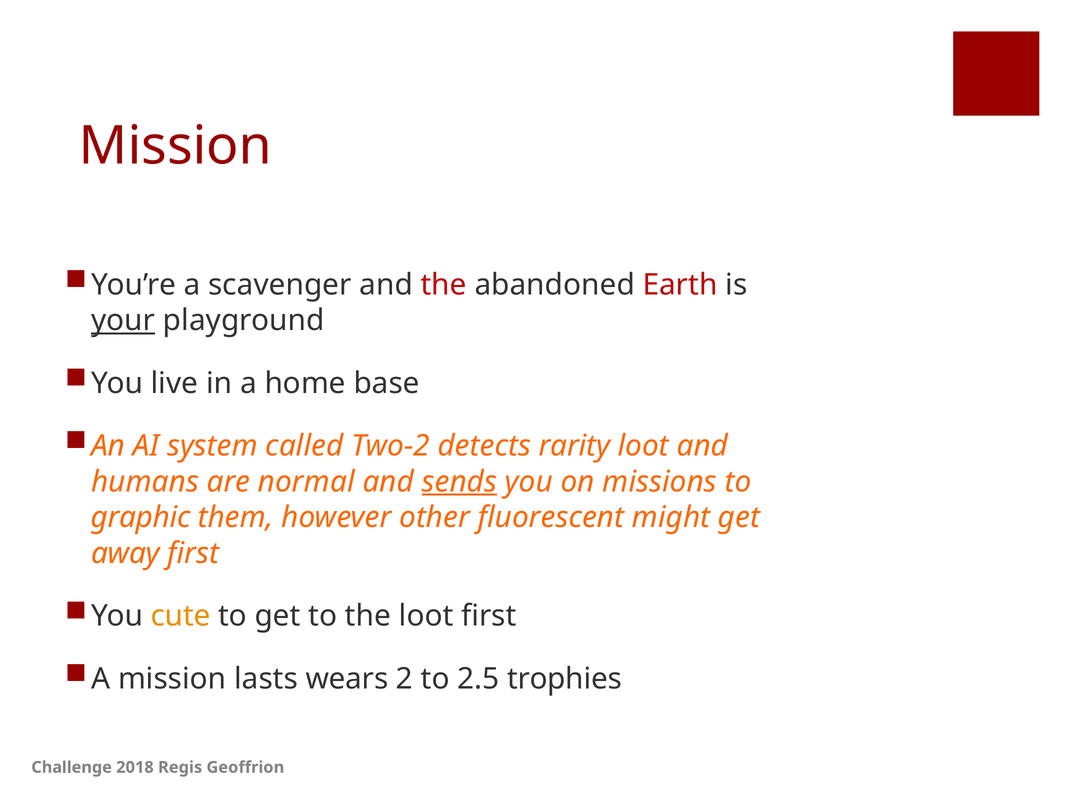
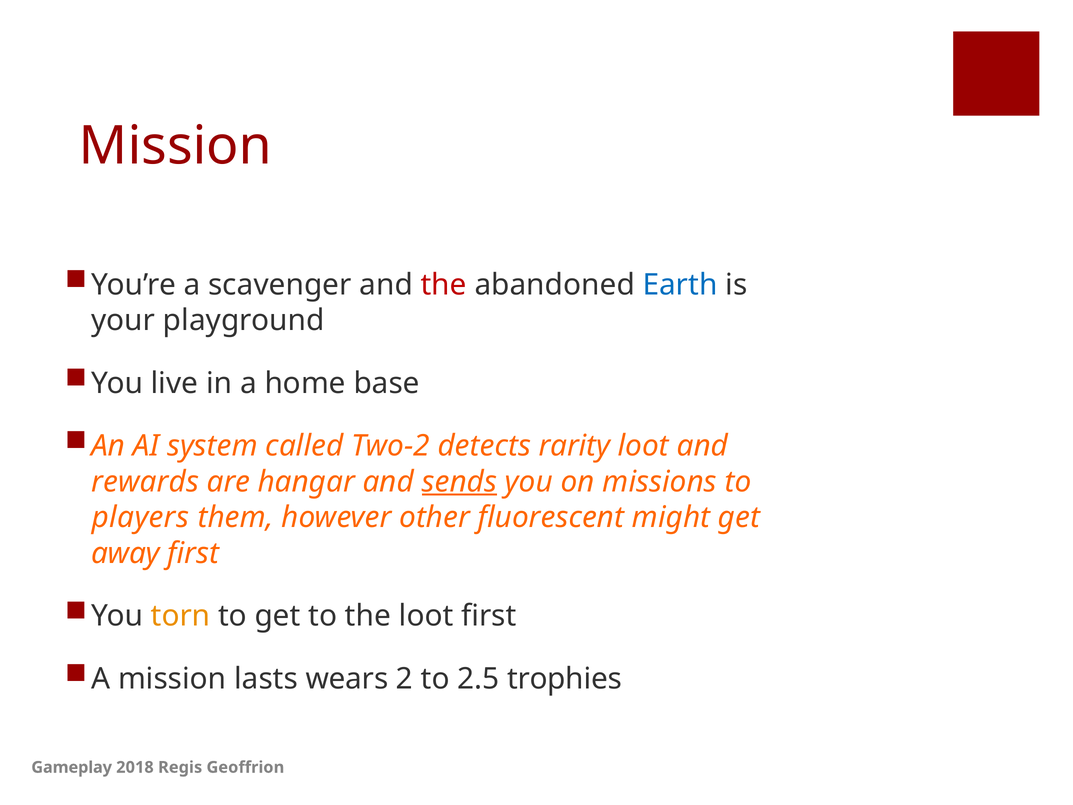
Earth colour: red -> blue
your underline: present -> none
humans: humans -> rewards
normal: normal -> hangar
graphic: graphic -> players
cute: cute -> torn
Challenge: Challenge -> Gameplay
